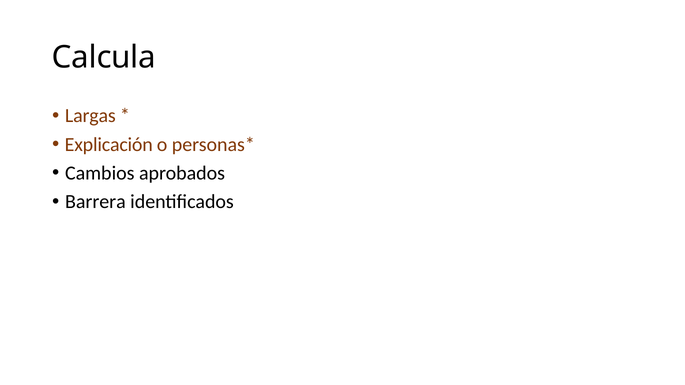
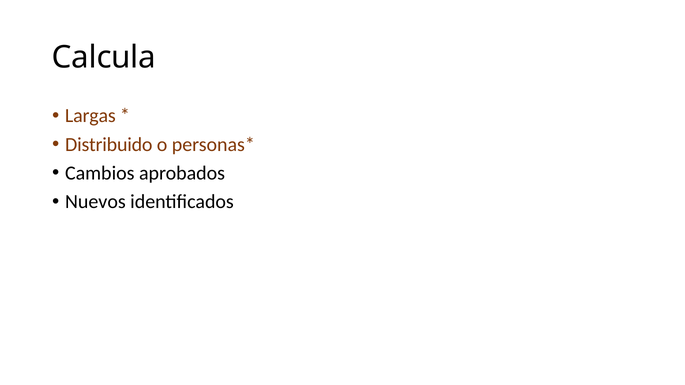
Explicación: Explicación -> Distribuido
Barrera: Barrera -> Nuevos
